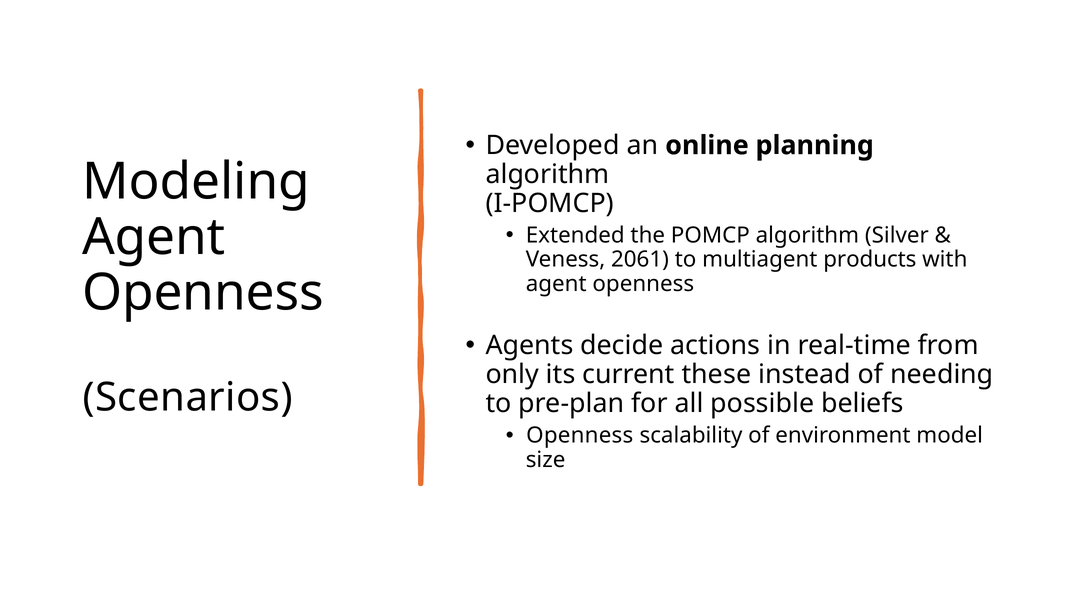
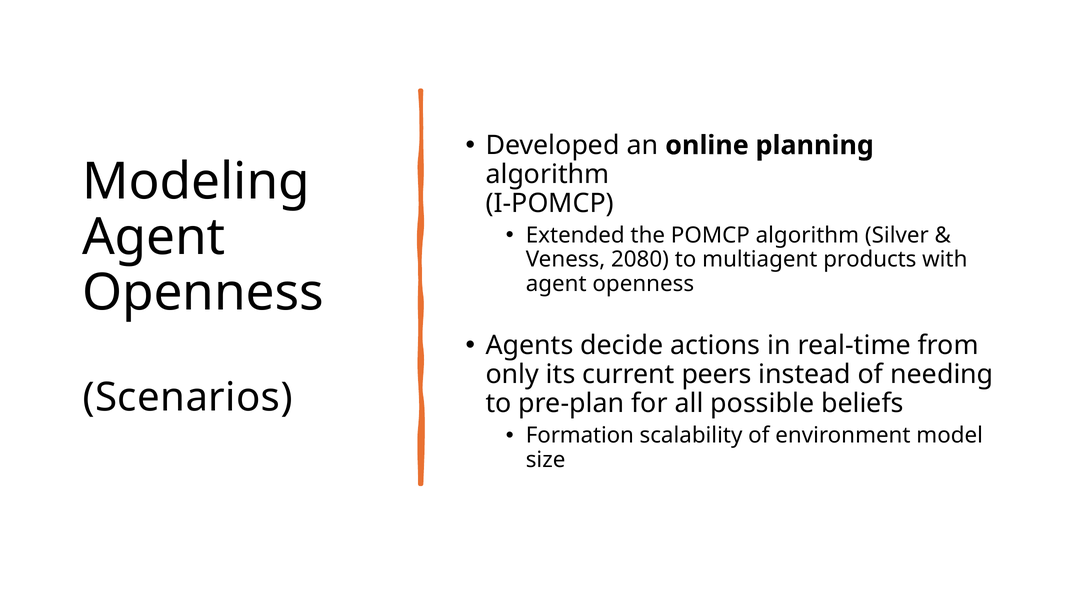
2061: 2061 -> 2080
these: these -> peers
Openness at (580, 436): Openness -> Formation
